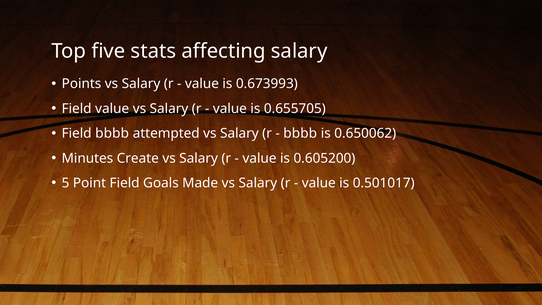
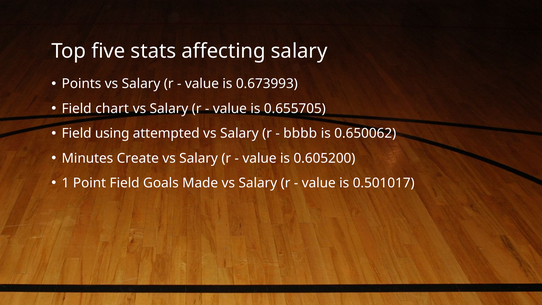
Field value: value -> chart
Field bbbb: bbbb -> using
5: 5 -> 1
